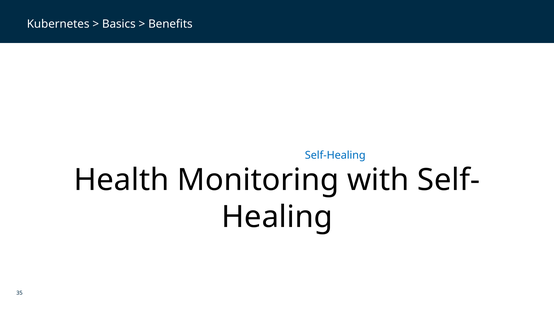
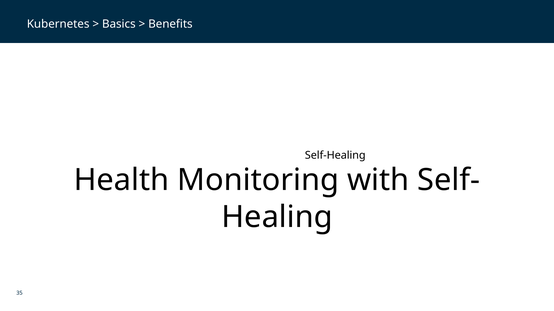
Self-Healing colour: blue -> black
